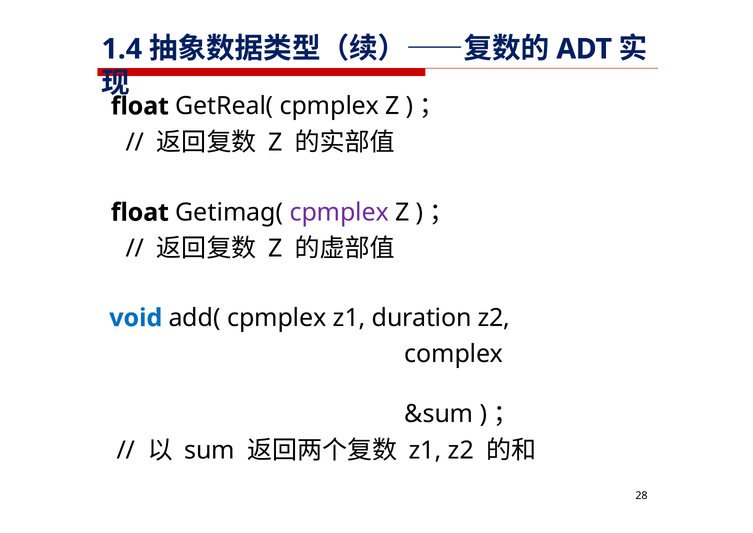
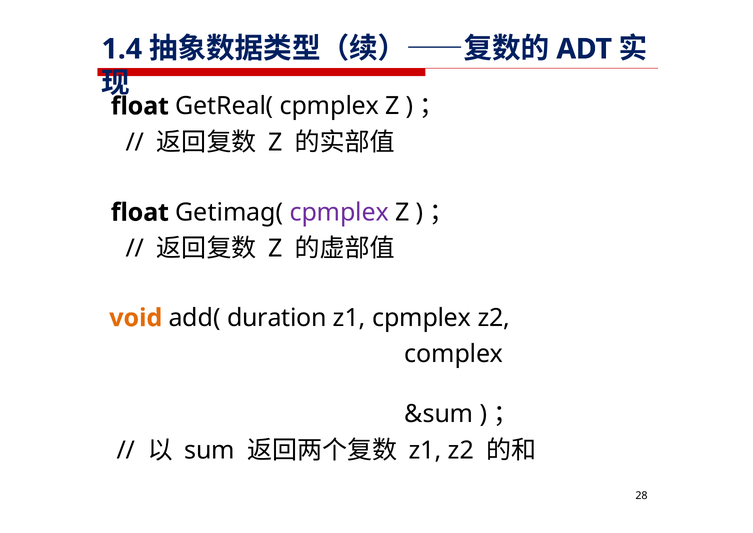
void colour: blue -> orange
add( cpmplex: cpmplex -> duration
z1 duration: duration -> cpmplex
